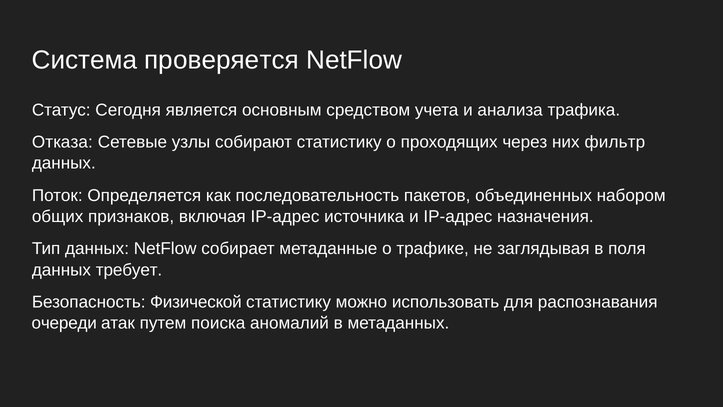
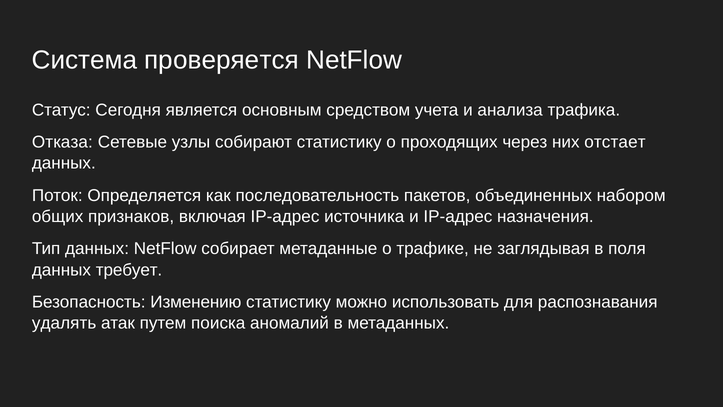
фильтр: фильтр -> отстает
Физической: Физической -> Изменению
очереди: очереди -> удалять
